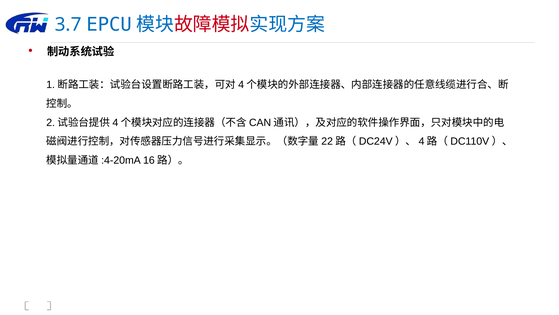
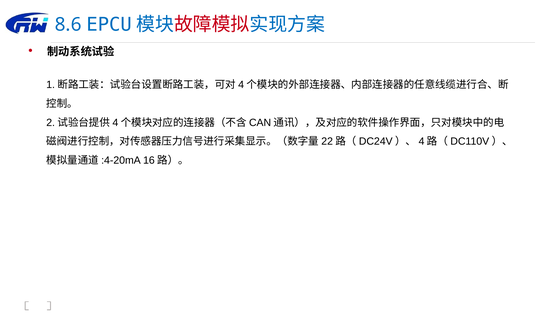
3.7: 3.7 -> 8.6
